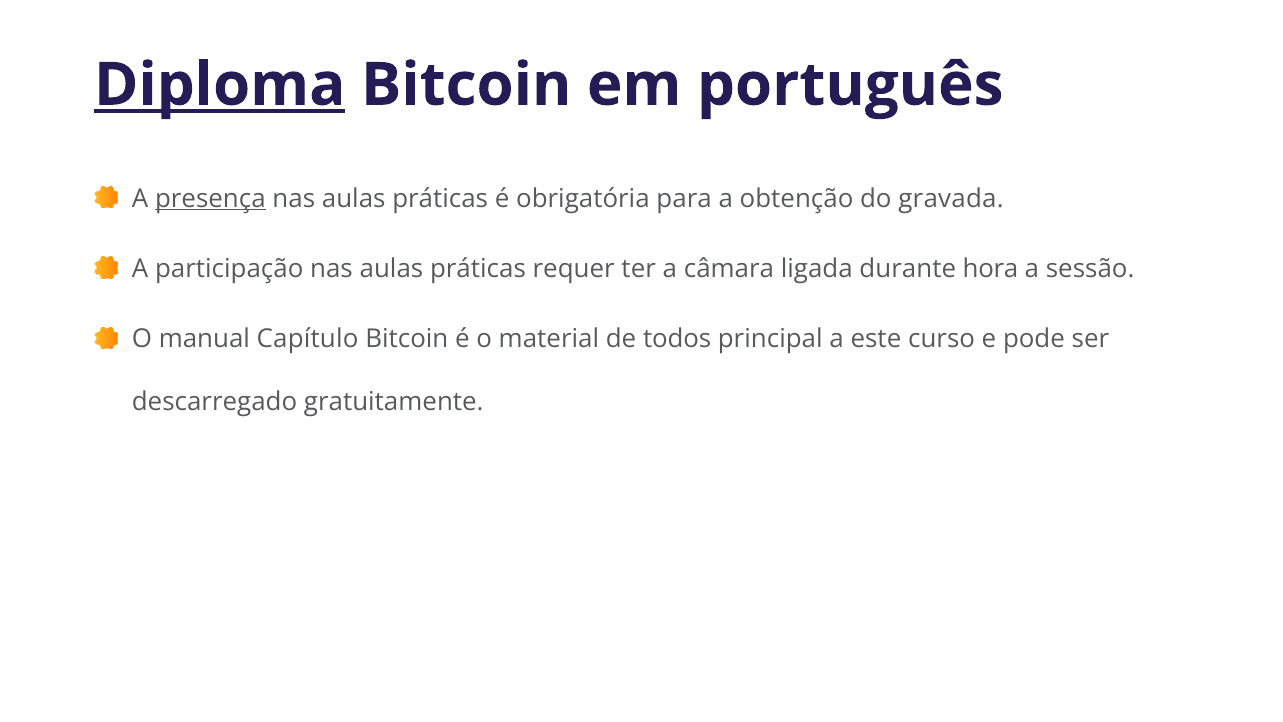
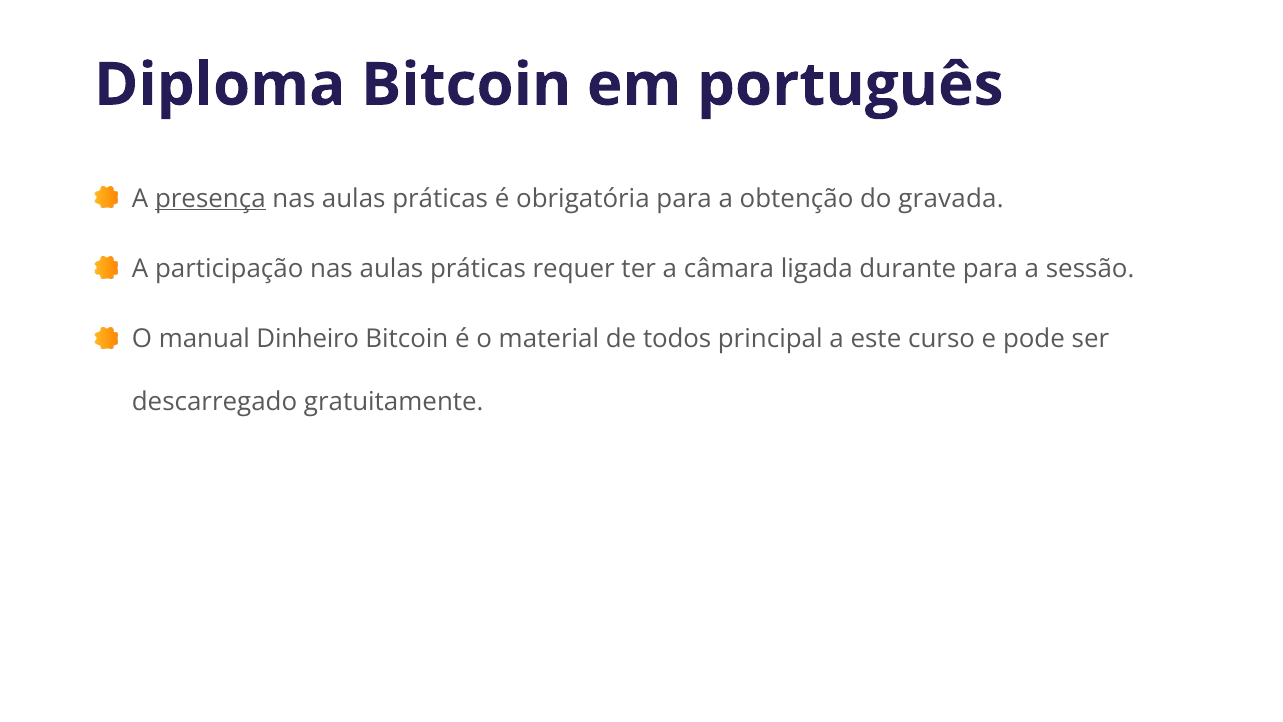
Diploma underline: present -> none
durante hora: hora -> para
Capítulo: Capítulo -> Dinheiro
